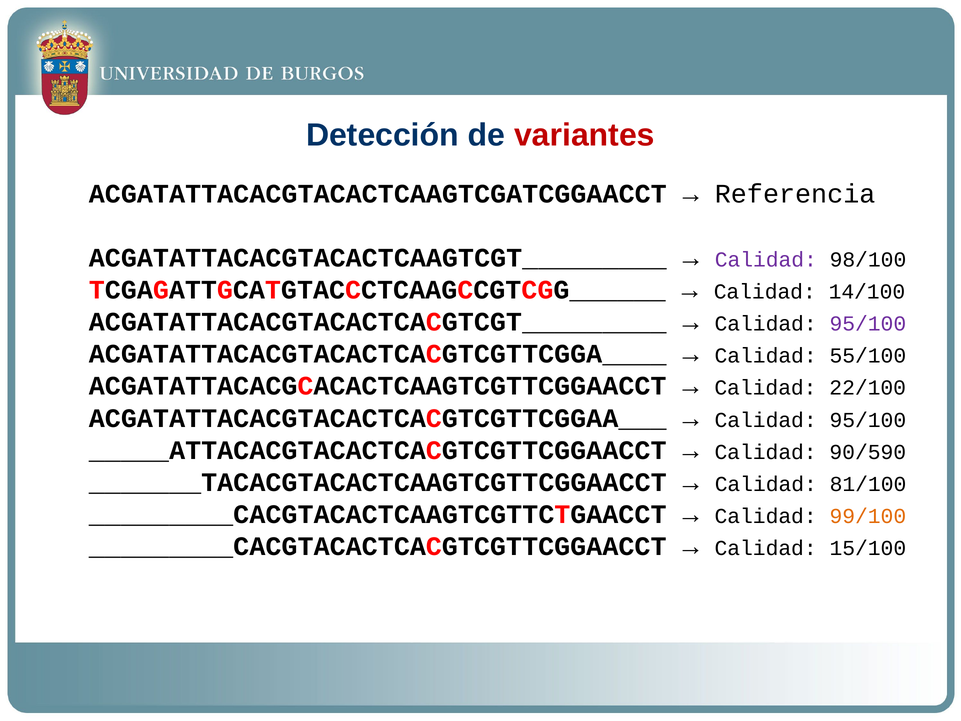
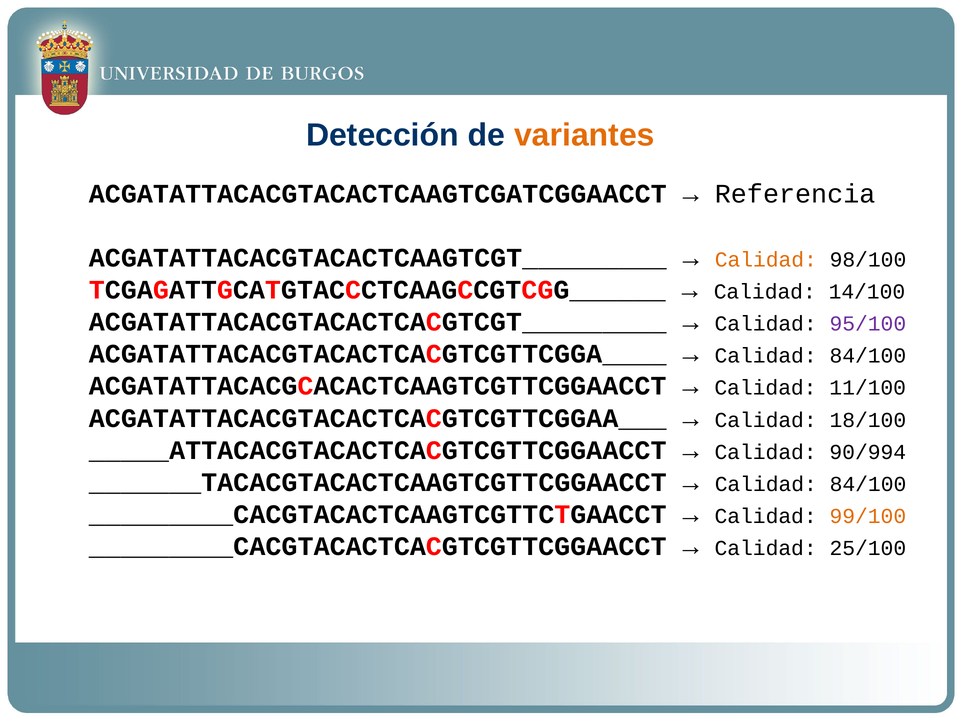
variantes colour: red -> orange
Calidad at (766, 260) colour: purple -> orange
55/100 at (868, 356): 55/100 -> 84/100
22/100: 22/100 -> 11/100
95/100 at (868, 420): 95/100 -> 18/100
90/590: 90/590 -> 90/994
81/100 at (868, 484): 81/100 -> 84/100
15/100: 15/100 -> 25/100
